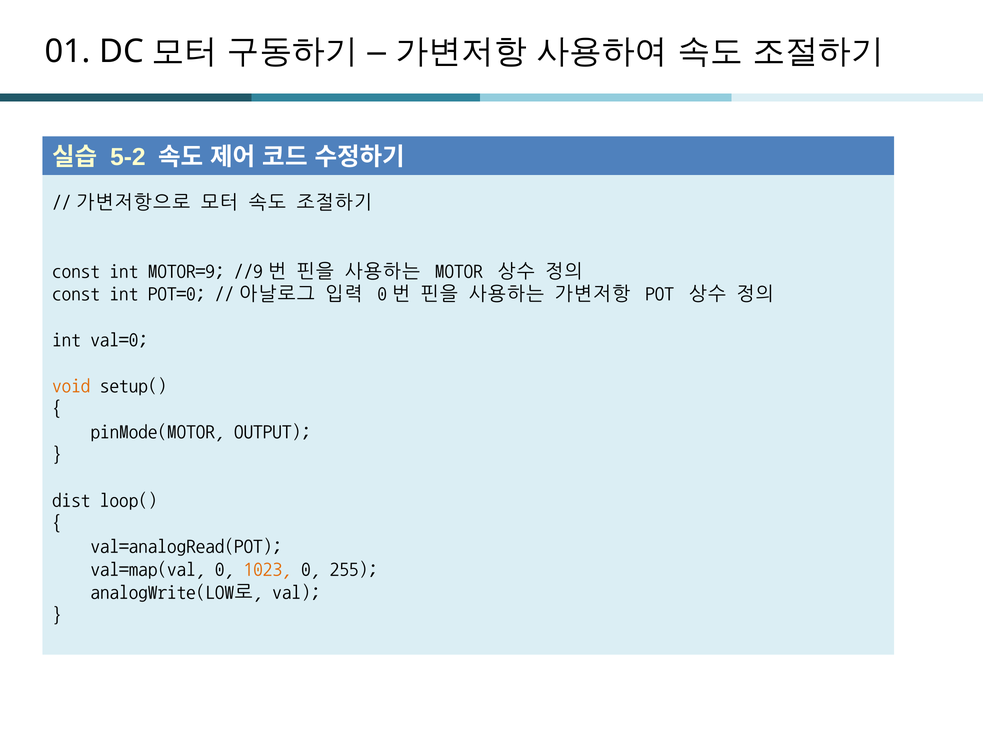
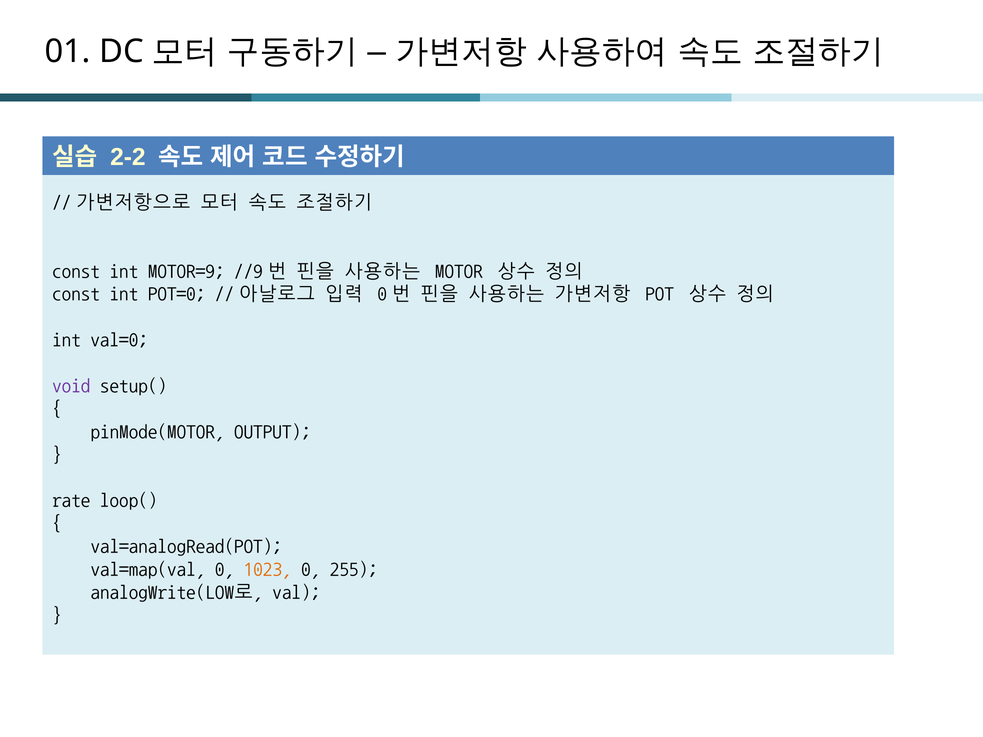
5-2: 5-2 -> 2-2
void colour: orange -> purple
dist: dist -> rate
